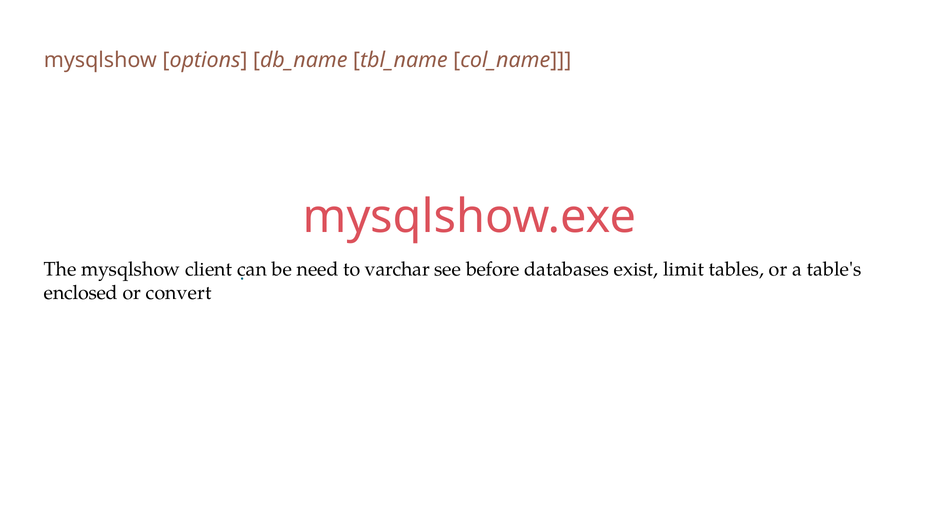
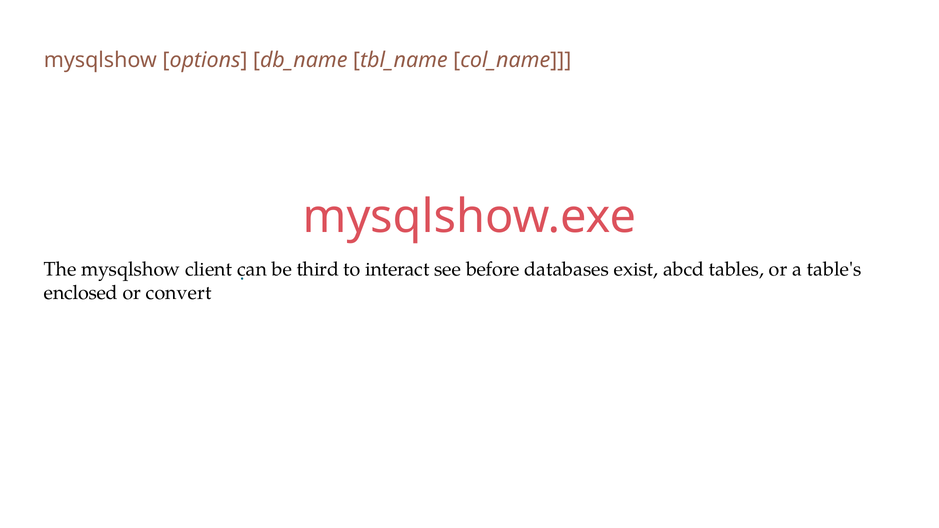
need: need -> third
varchar: varchar -> interact
limit: limit -> abcd
